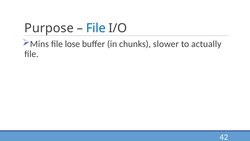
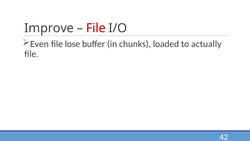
Purpose: Purpose -> Improve
File at (96, 28) colour: blue -> red
Mins: Mins -> Even
slower: slower -> loaded
